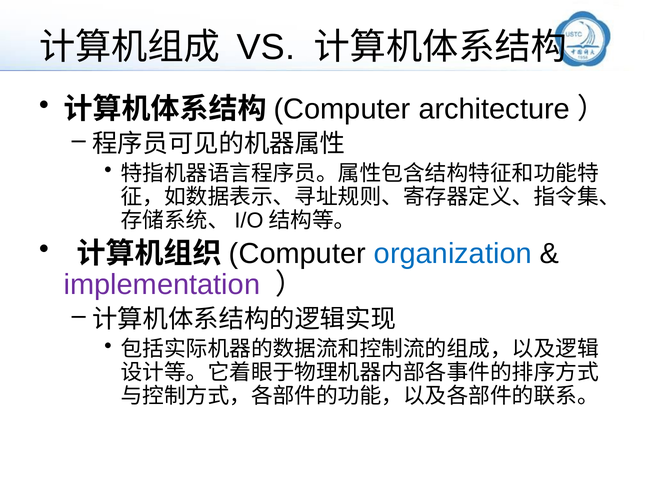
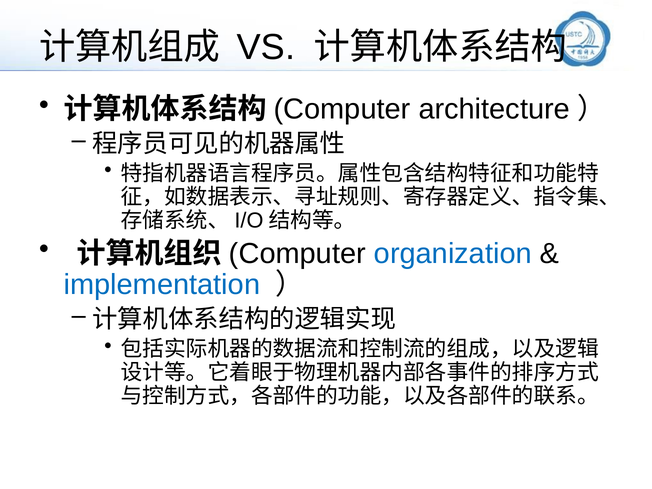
implementation colour: purple -> blue
